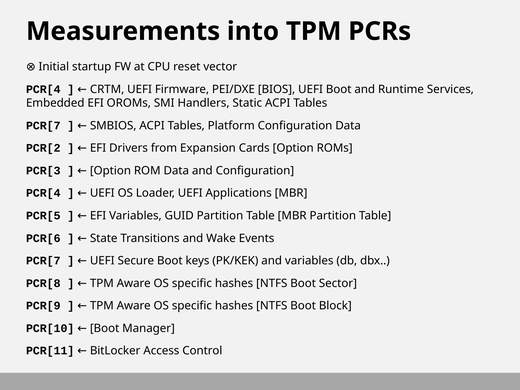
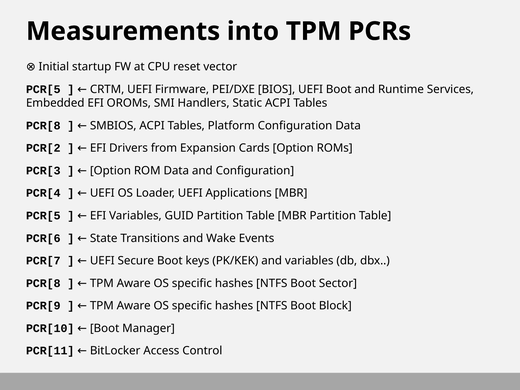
PCR[4 at (43, 89): PCR[4 -> PCR[5
PCR[7 at (43, 126): PCR[7 -> PCR[8
